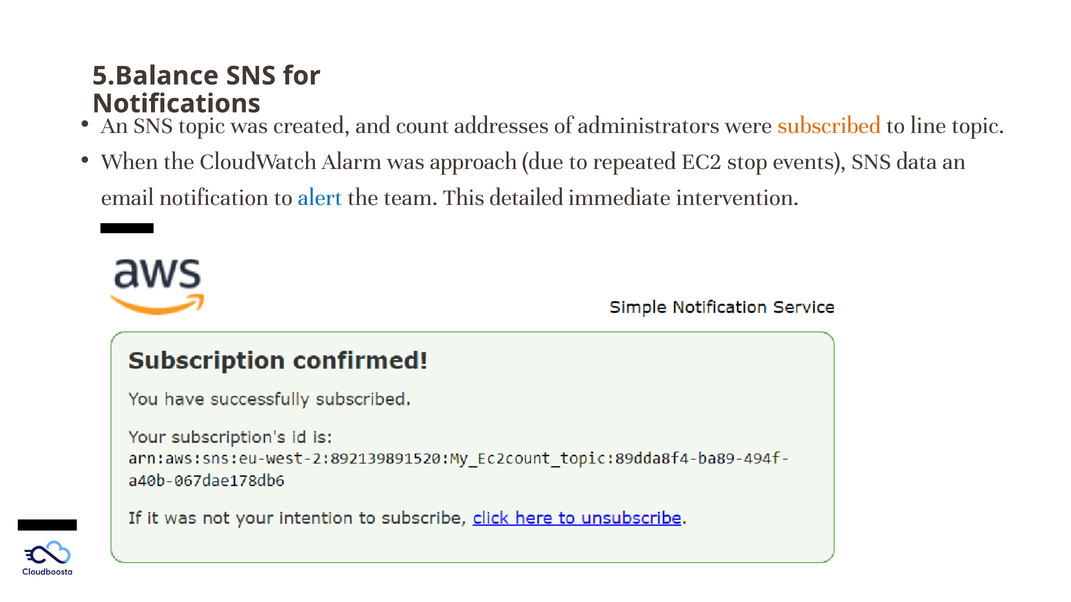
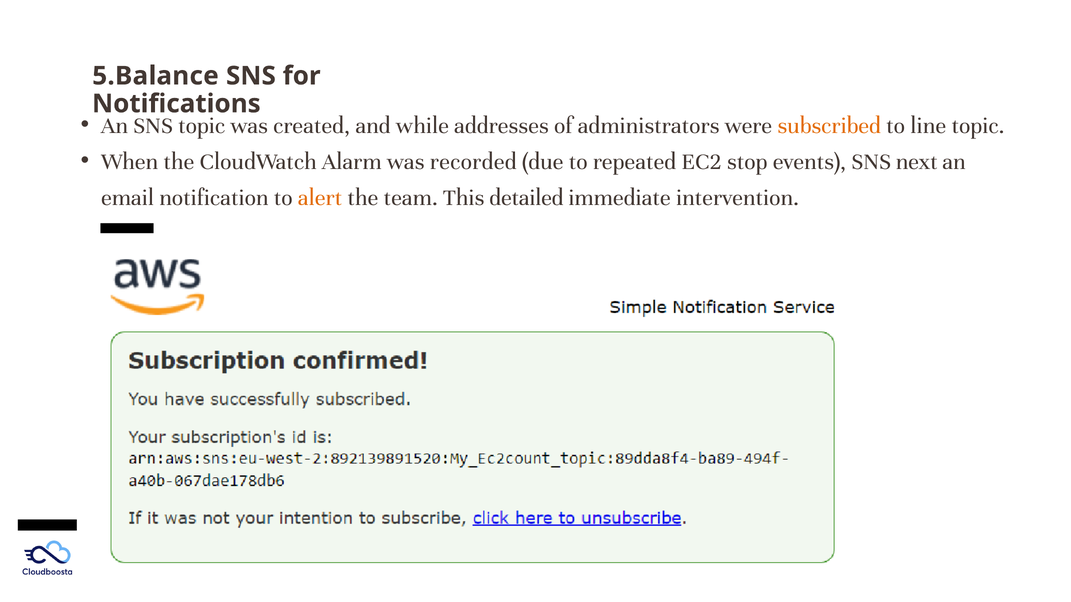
count: count -> while
approach: approach -> recorded
data: data -> next
alert colour: blue -> orange
